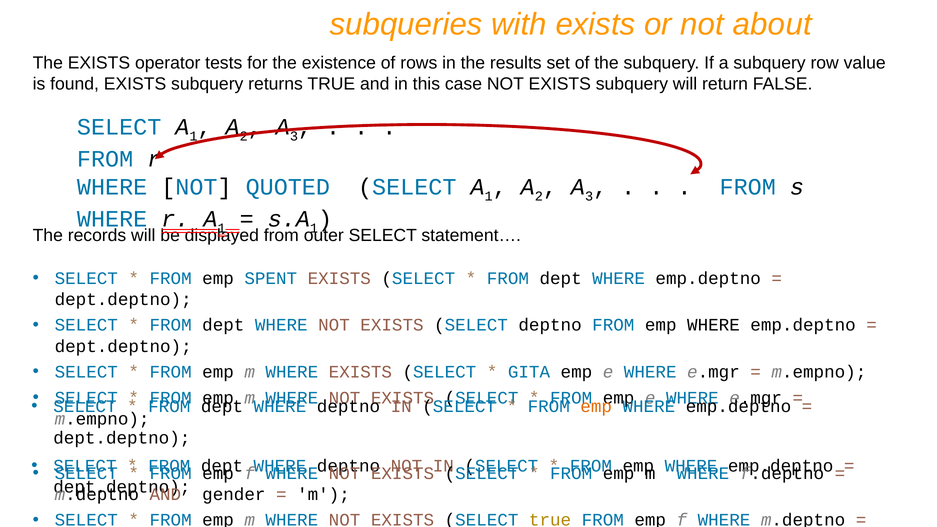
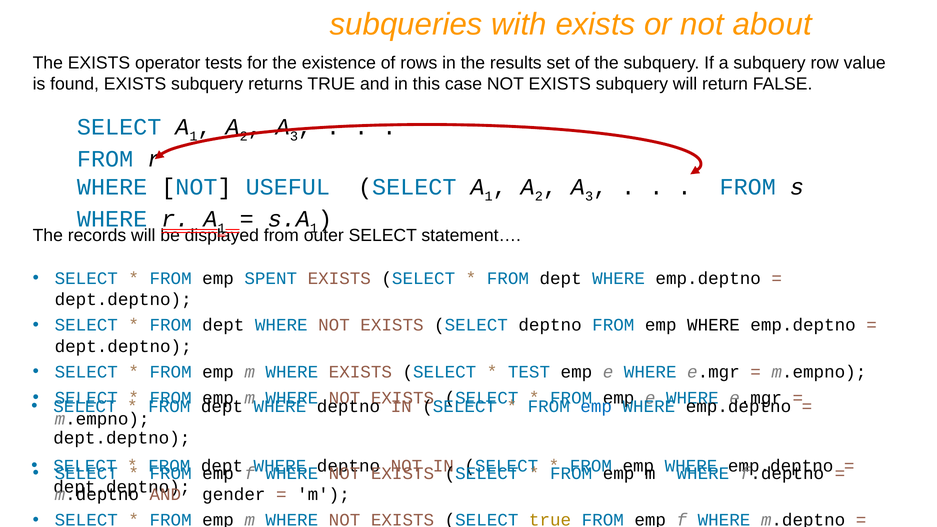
QUOTED: QUOTED -> USEFUL
GITA: GITA -> TEST
emp at (596, 406) colour: orange -> blue
